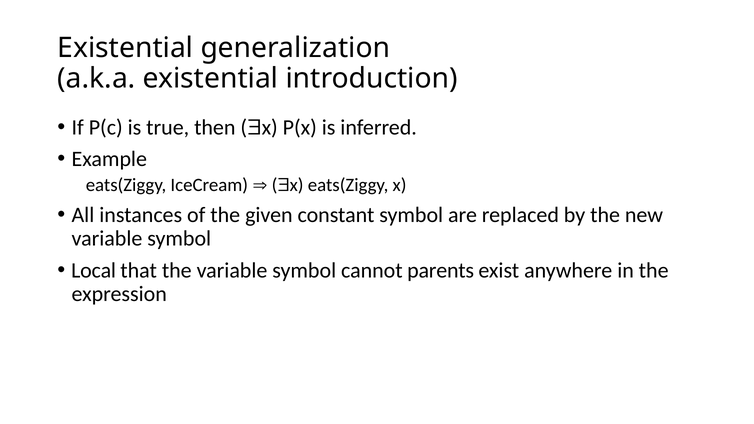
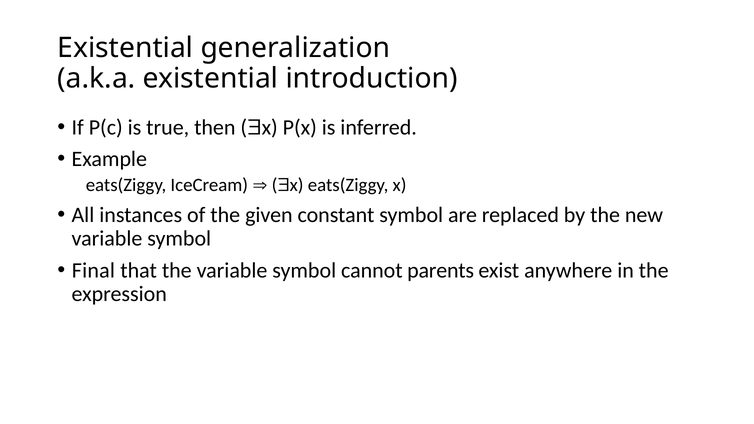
Local: Local -> Final
